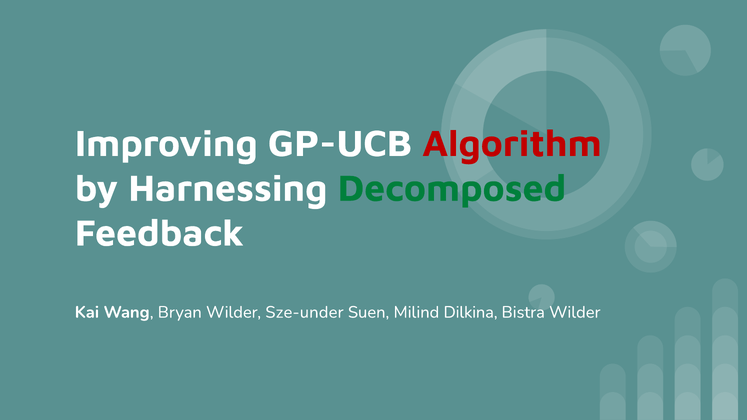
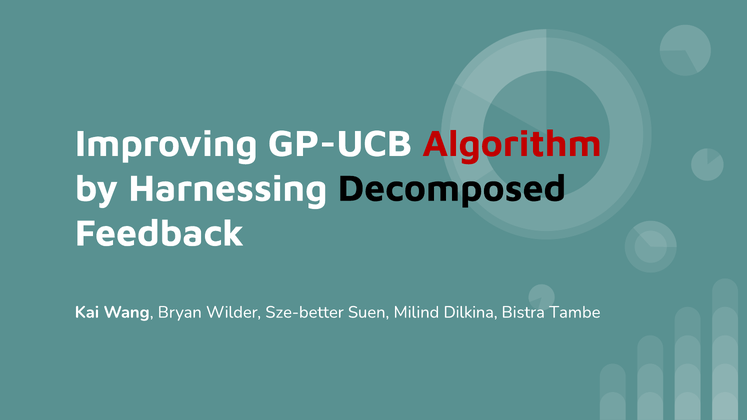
Decomposed colour: green -> black
Sze-under: Sze-under -> Sze-better
Bistra Wilder: Wilder -> Tambe
